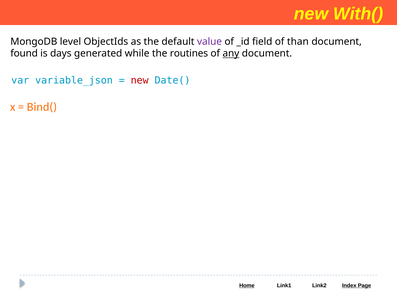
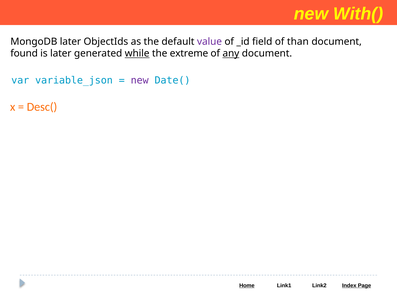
MongoDB level: level -> later
is days: days -> later
while underline: none -> present
routines: routines -> extreme
new at (140, 81) colour: red -> purple
Bind(: Bind( -> Desc(
